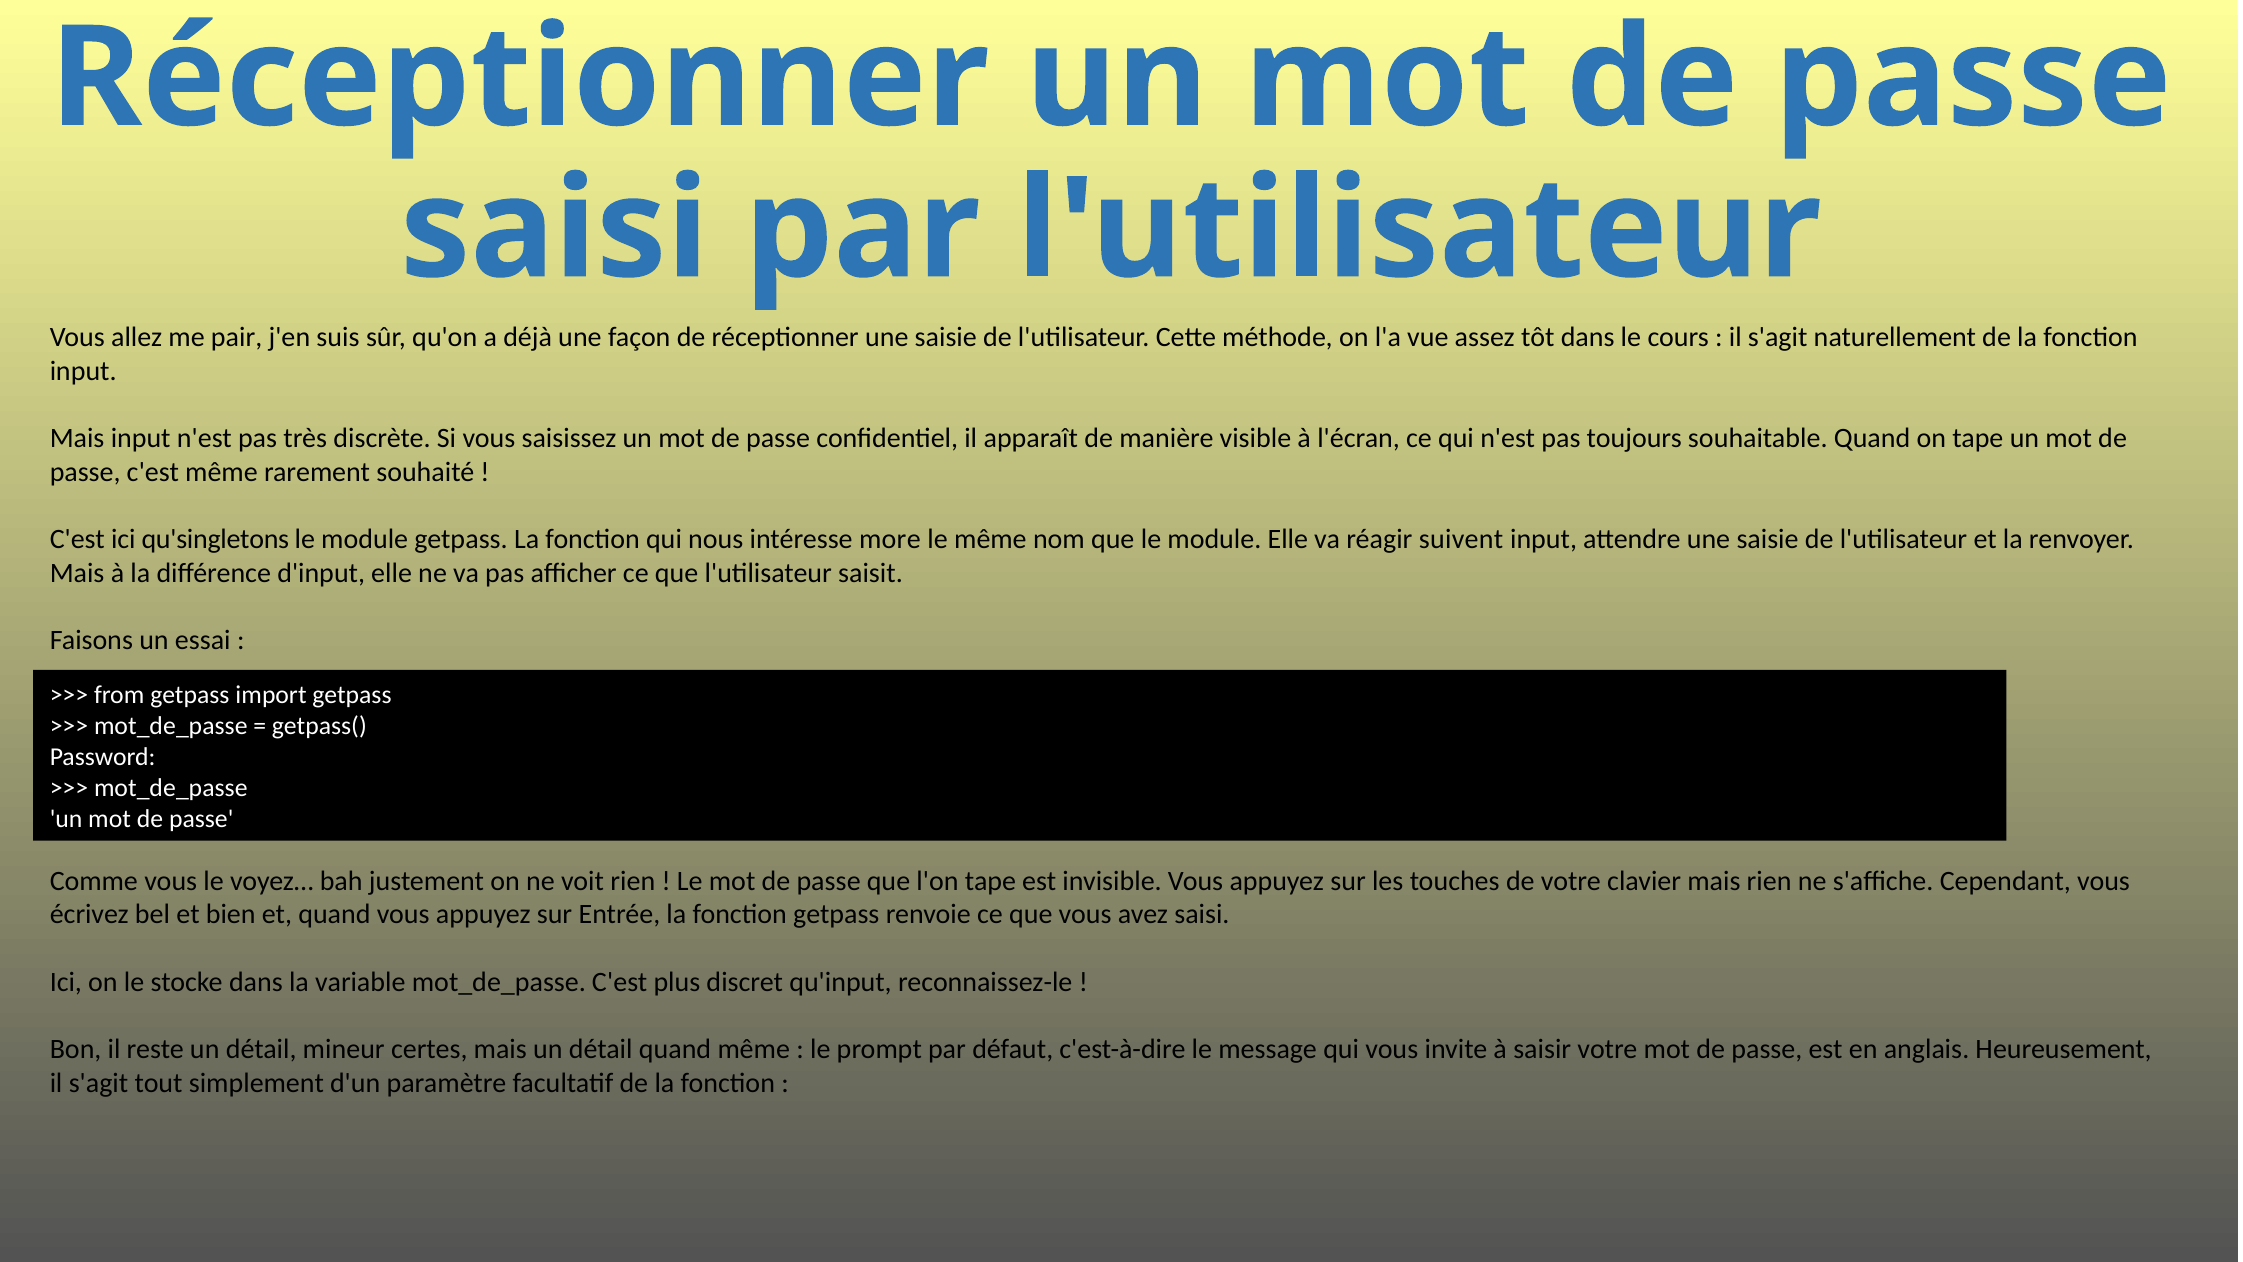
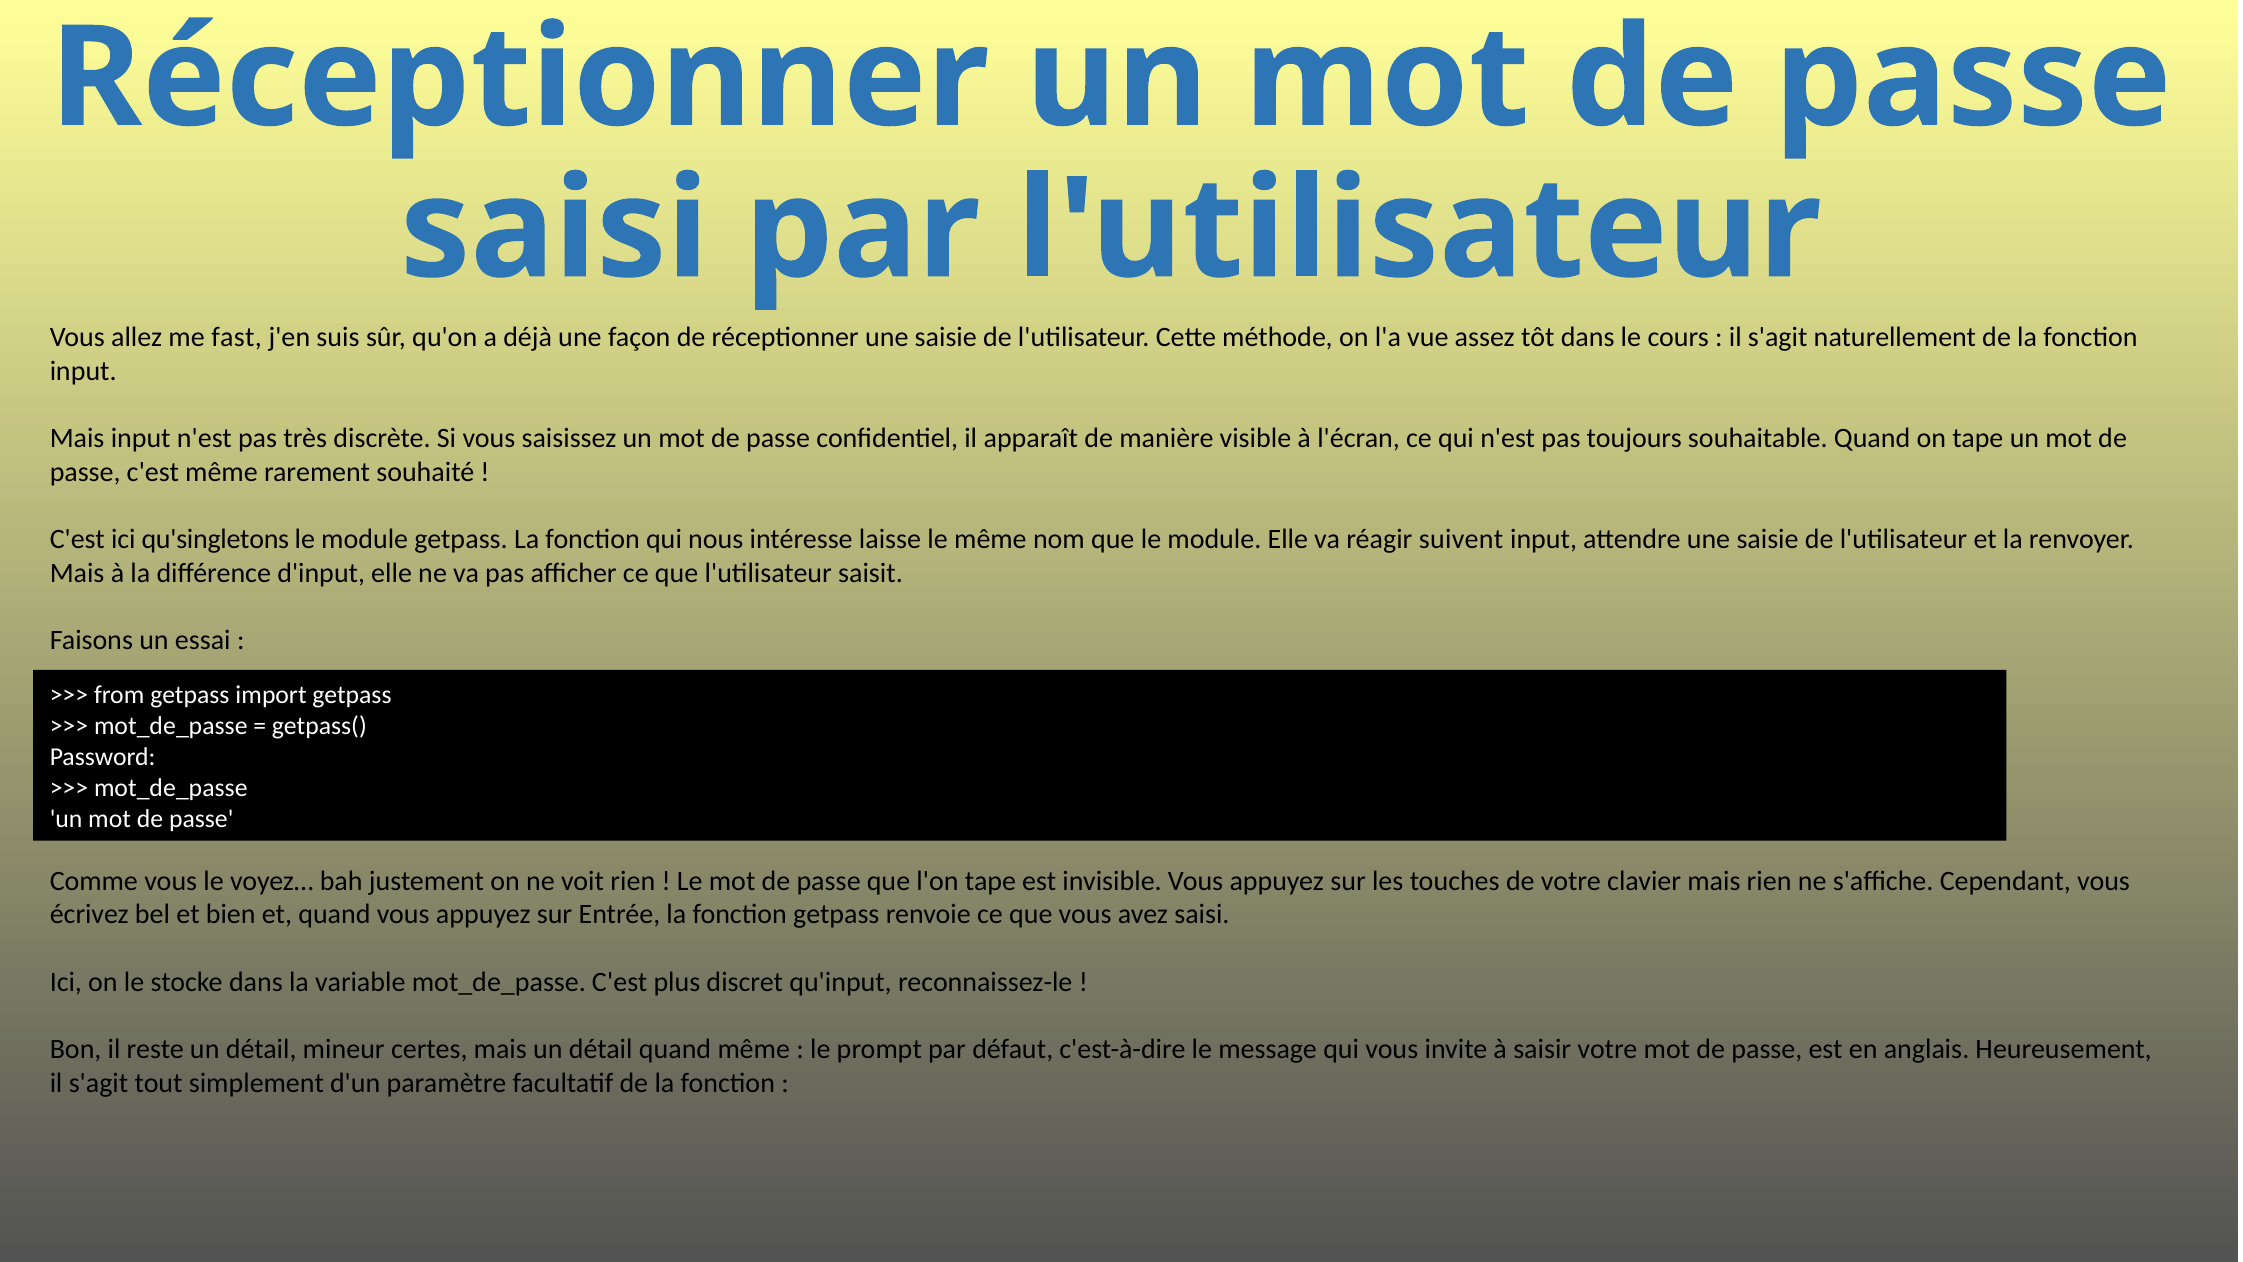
pair: pair -> fast
more: more -> laisse
